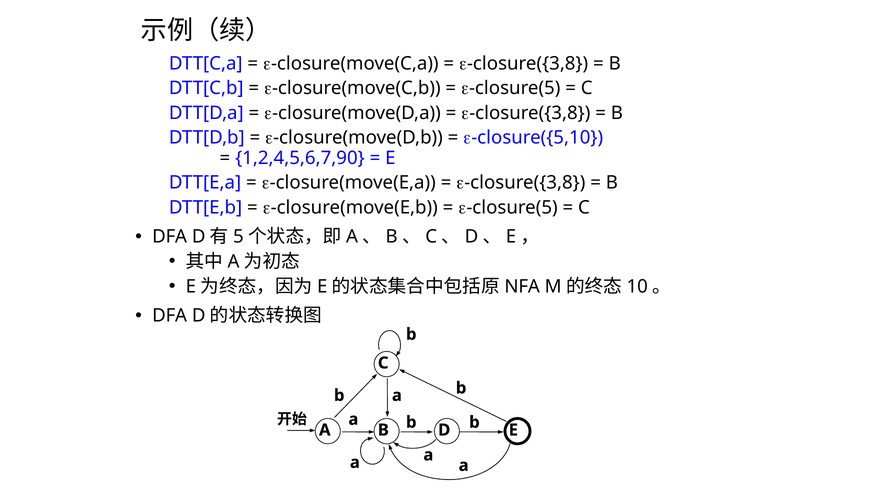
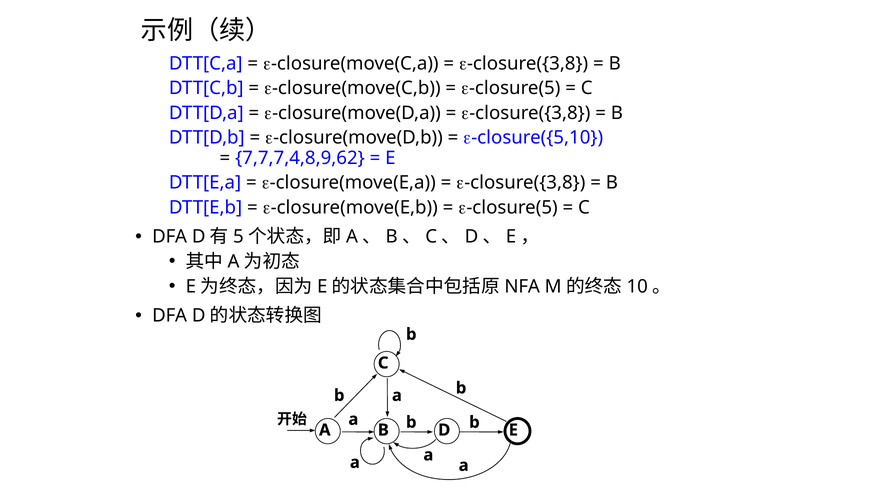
1,2,4,5,6,7,90: 1,2,4,5,6,7,90 -> 7,7,7,4,8,9,62
